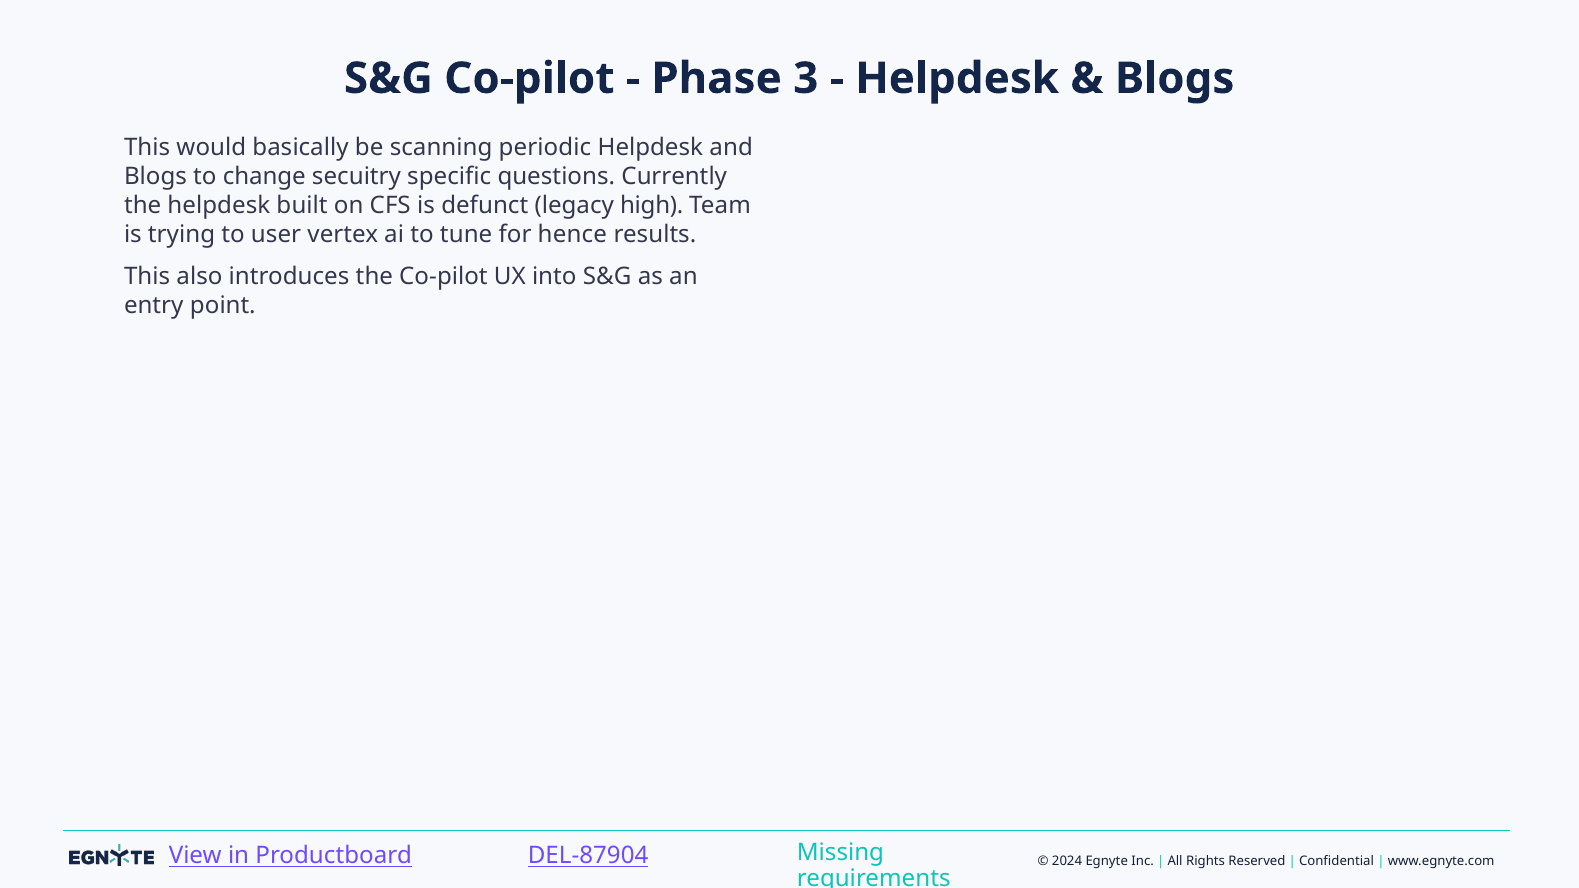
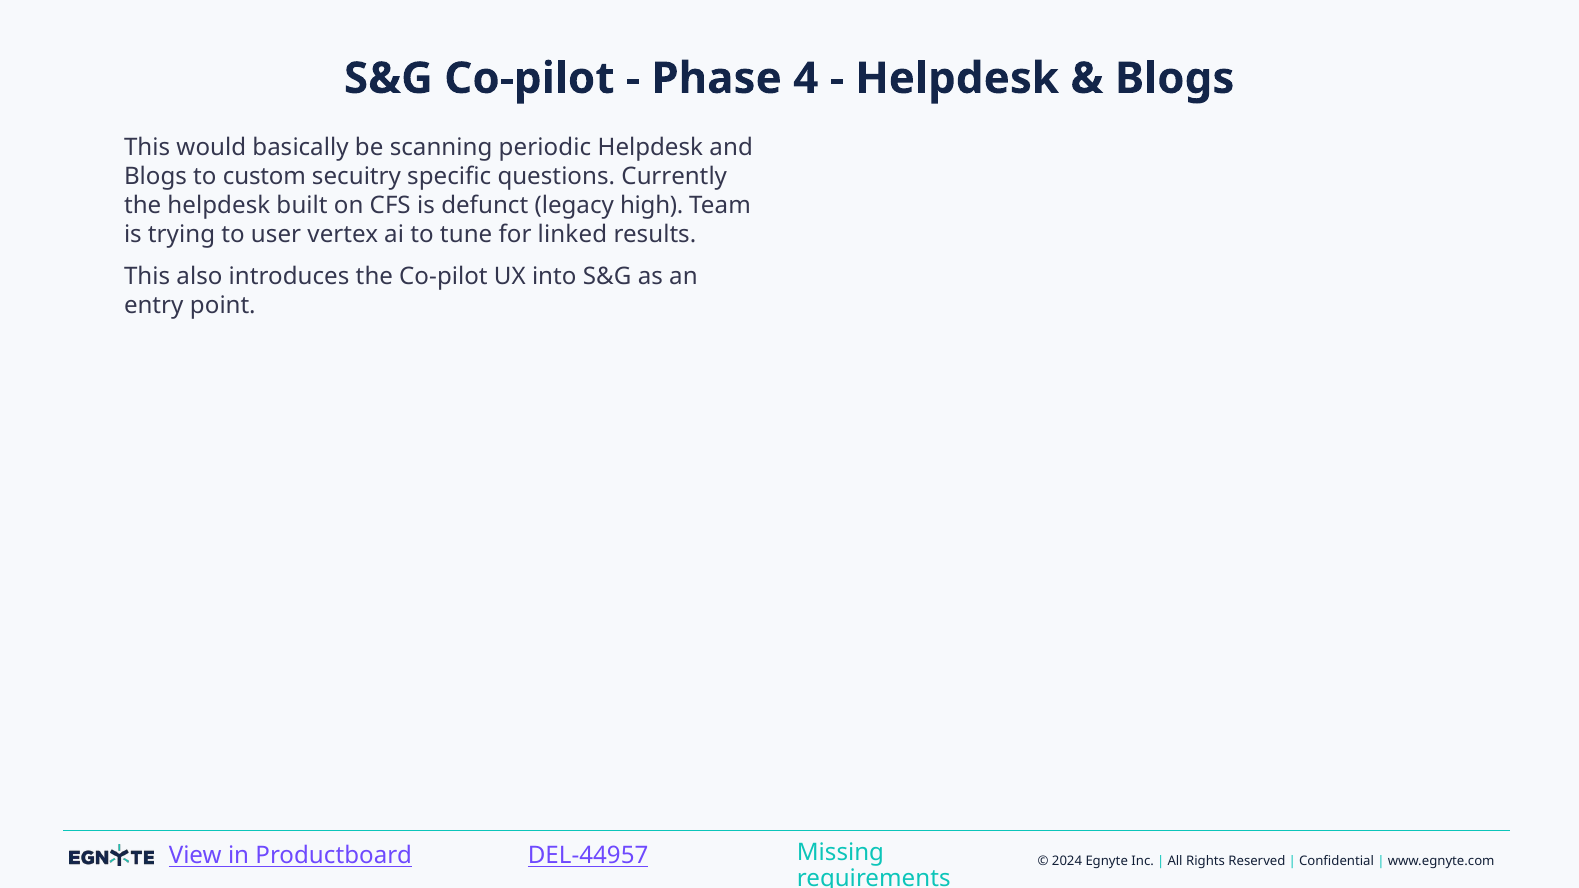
3: 3 -> 4
change: change -> custom
hence: hence -> linked
DEL-87904: DEL-87904 -> DEL-44957
